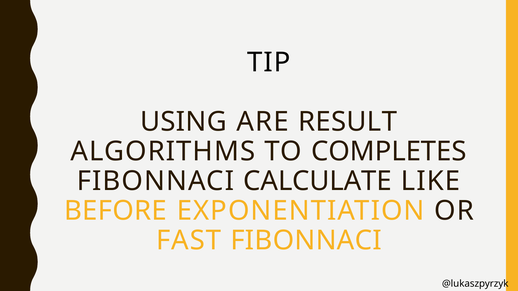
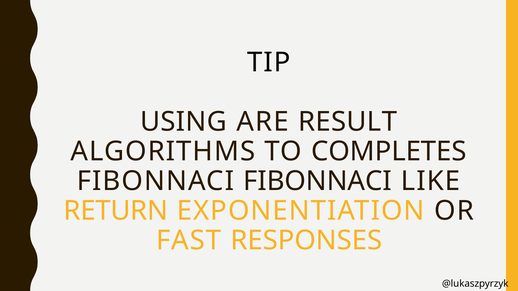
FIBONNACI CALCULATE: CALCULATE -> FIBONNACI
BEFORE: BEFORE -> RETURN
FAST FIBONNACI: FIBONNACI -> RESPONSES
